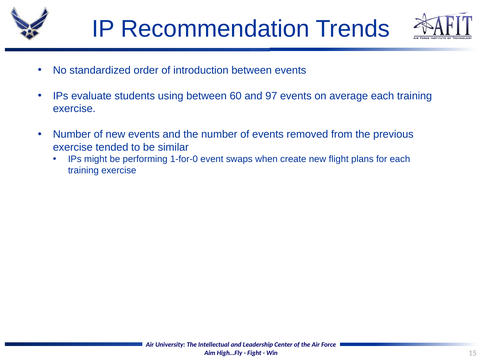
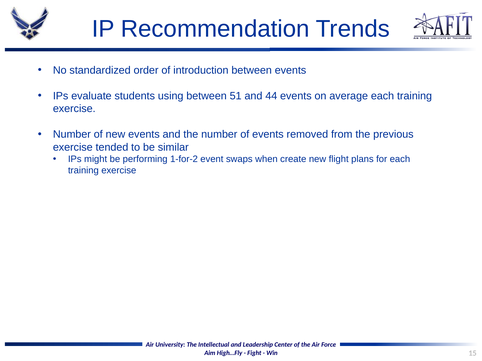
60: 60 -> 51
97: 97 -> 44
1-for-0: 1-for-0 -> 1-for-2
